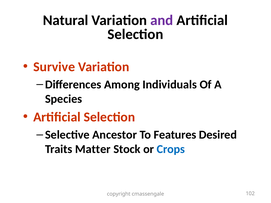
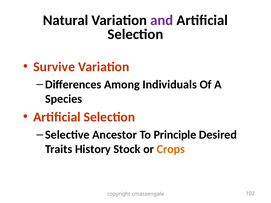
Features: Features -> Principle
Matter: Matter -> History
Crops colour: blue -> orange
